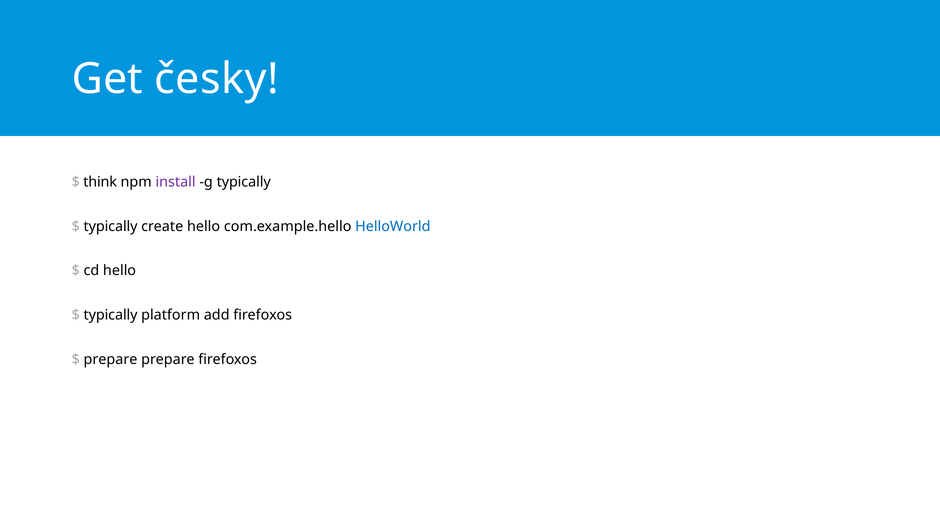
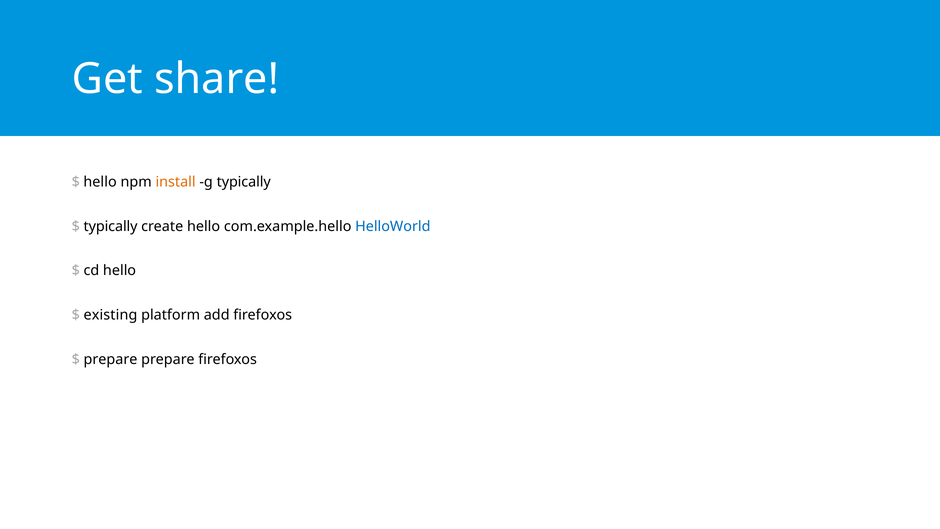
česky: česky -> share
think at (100, 182): think -> hello
install colour: purple -> orange
typically at (111, 315): typically -> existing
